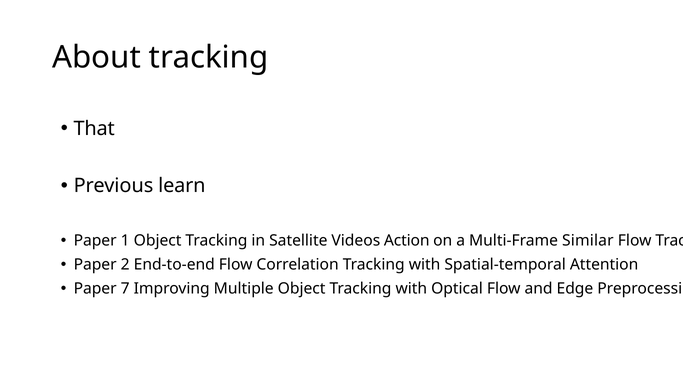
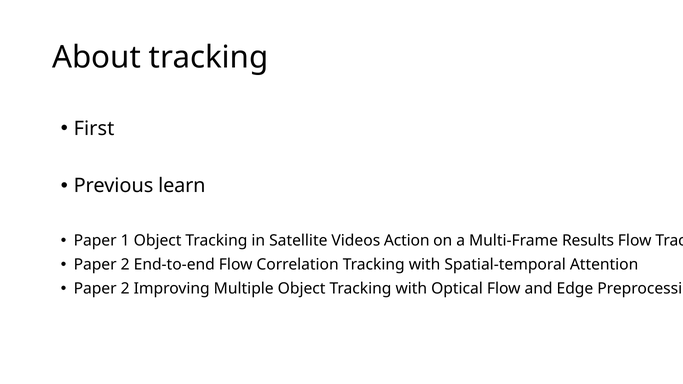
That: That -> First
Similar: Similar -> Results
7 at (125, 289): 7 -> 2
